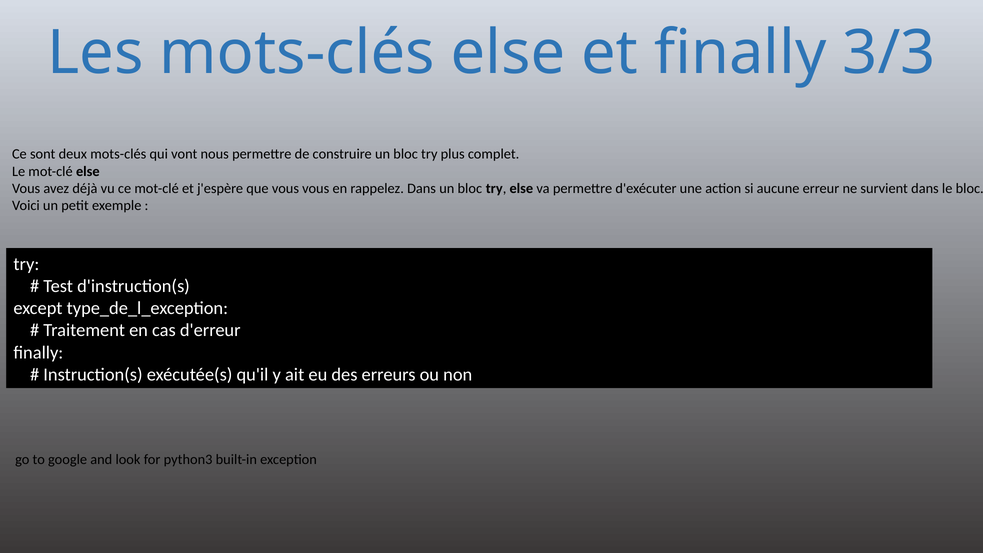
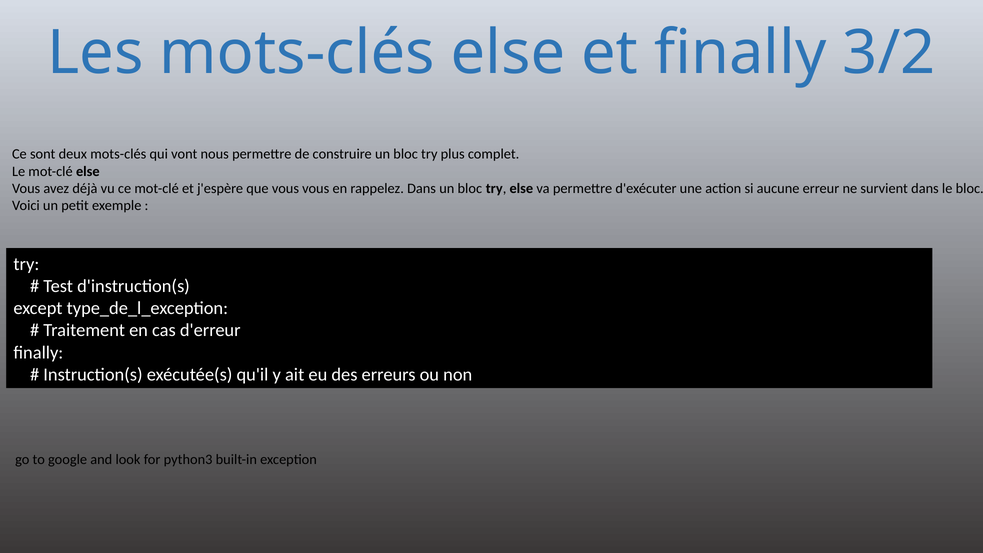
3/3: 3/3 -> 3/2
